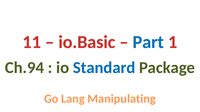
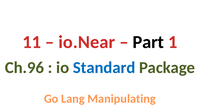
io.Basic: io.Basic -> io.Near
Part colour: blue -> black
Ch.94: Ch.94 -> Ch.96
